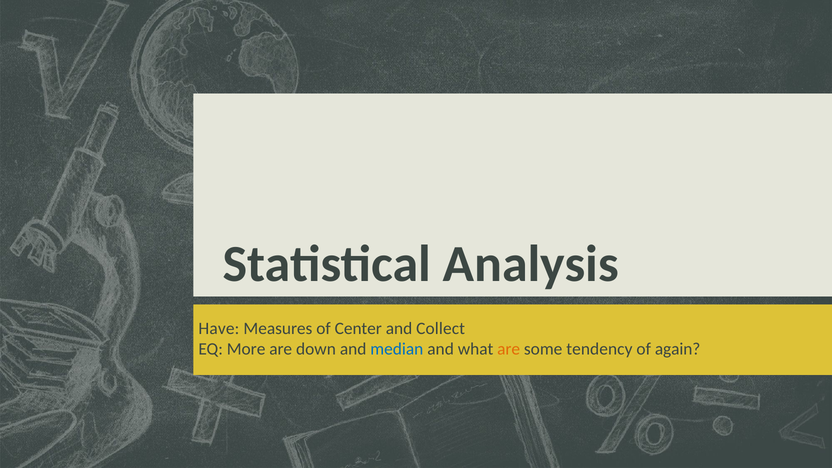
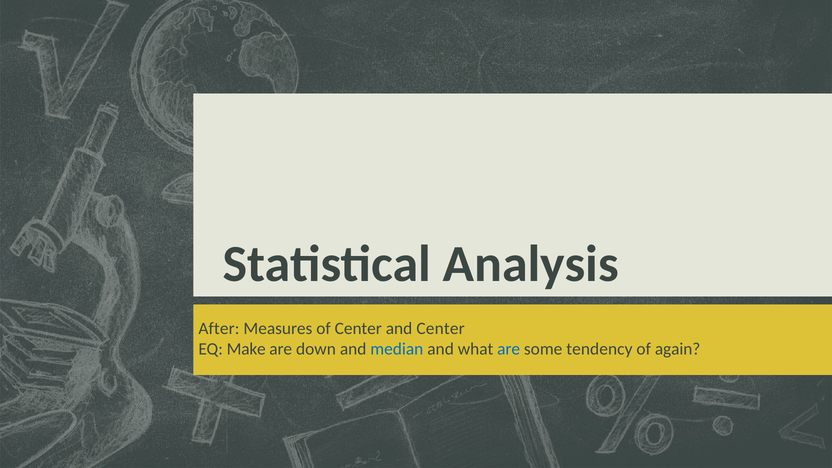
Have: Have -> After
and Collect: Collect -> Center
More: More -> Make
are at (509, 349) colour: orange -> blue
